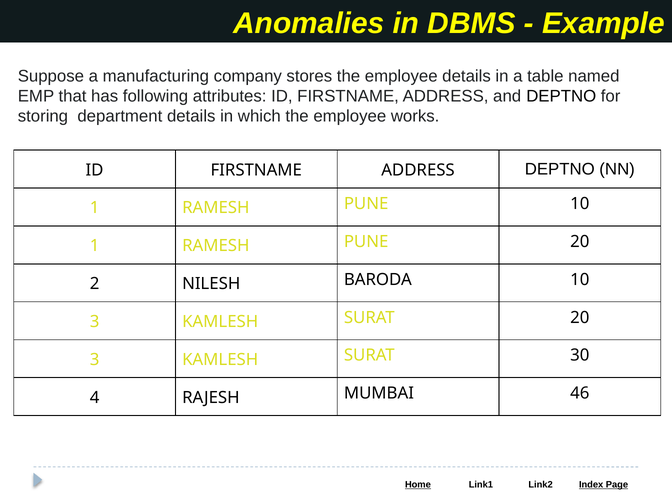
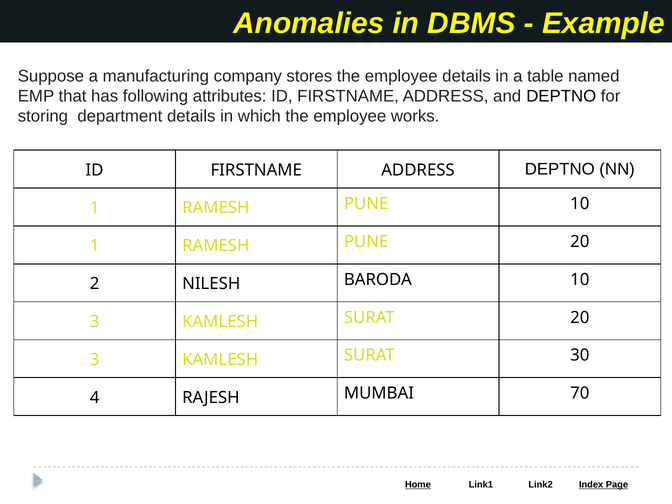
46: 46 -> 70
